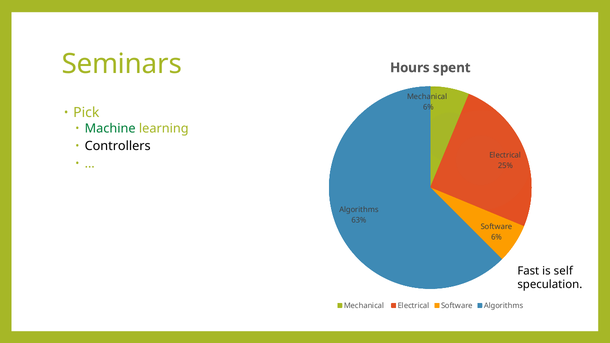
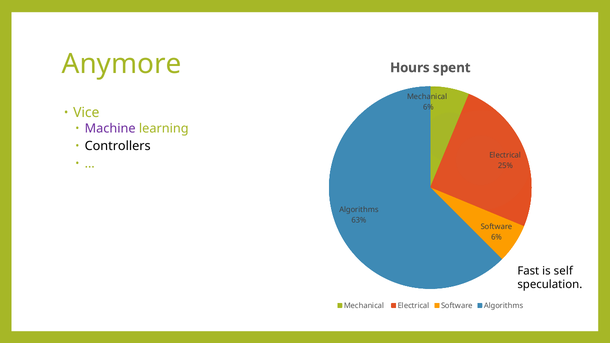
Seminars: Seminars -> Anymore
Pick: Pick -> Vice
Machine colour: green -> purple
